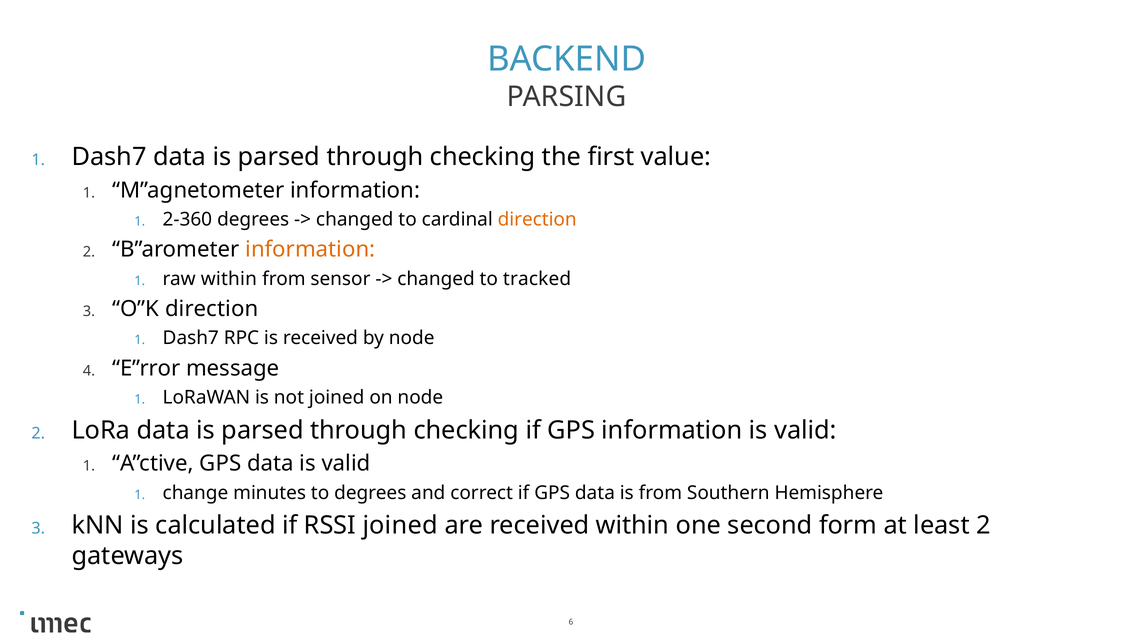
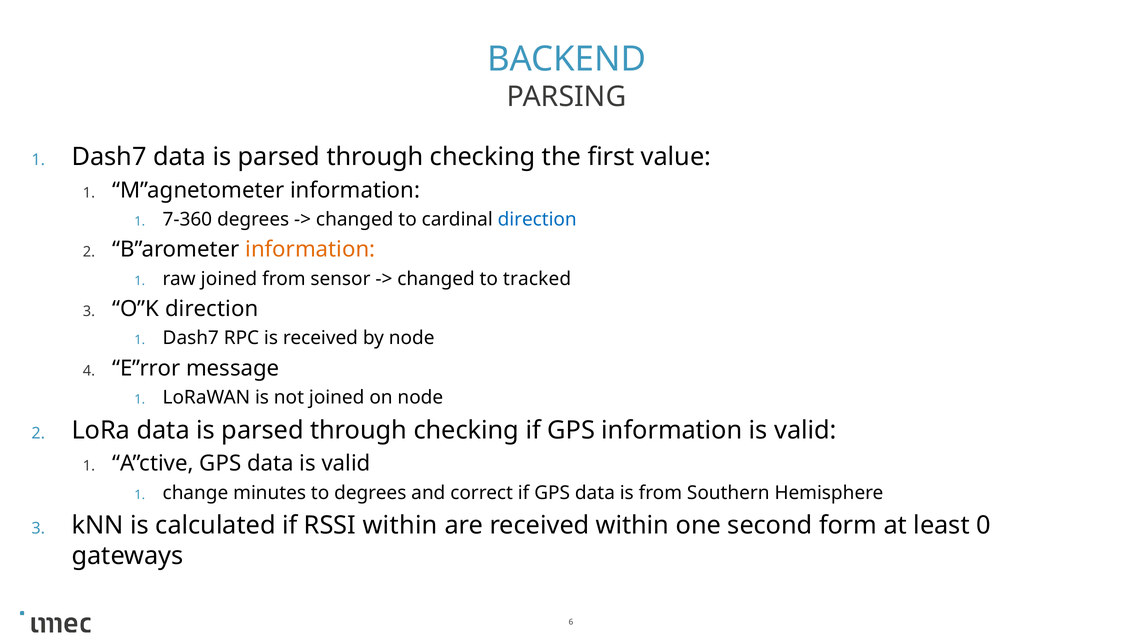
2-360: 2-360 -> 7-360
direction at (537, 219) colour: orange -> blue
raw within: within -> joined
RSSI joined: joined -> within
least 2: 2 -> 0
